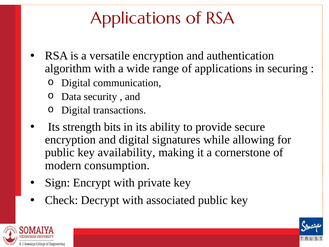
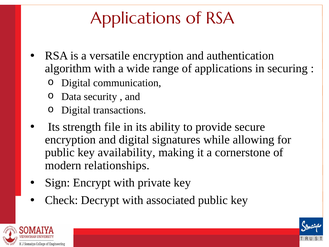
bits: bits -> file
consumption: consumption -> relationships
